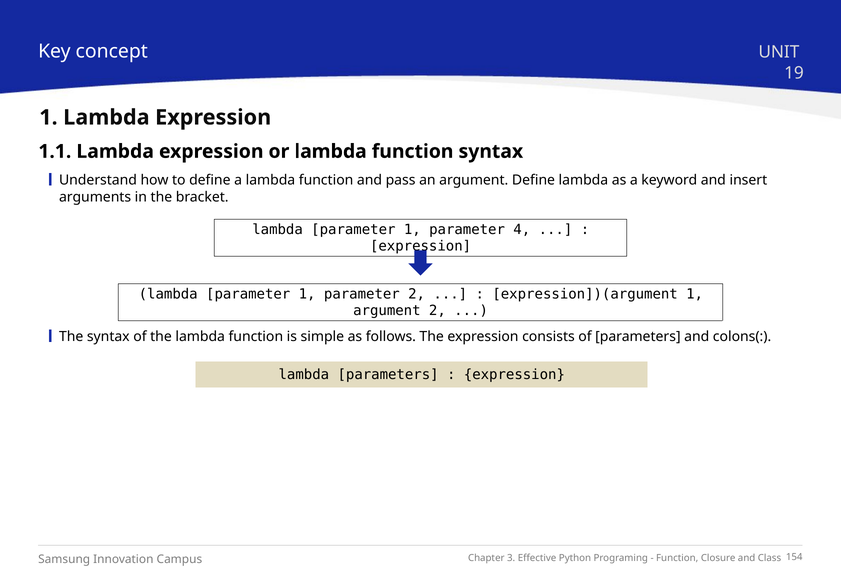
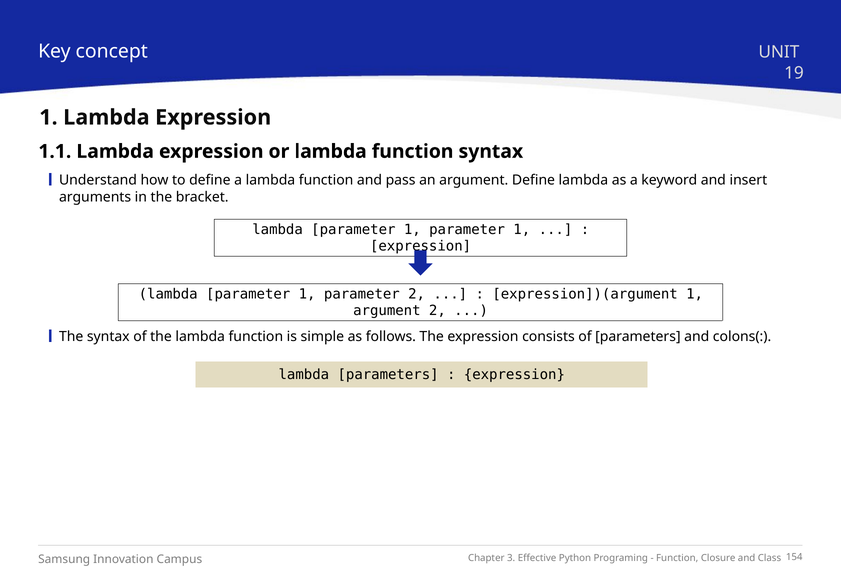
1 parameter 4: 4 -> 1
